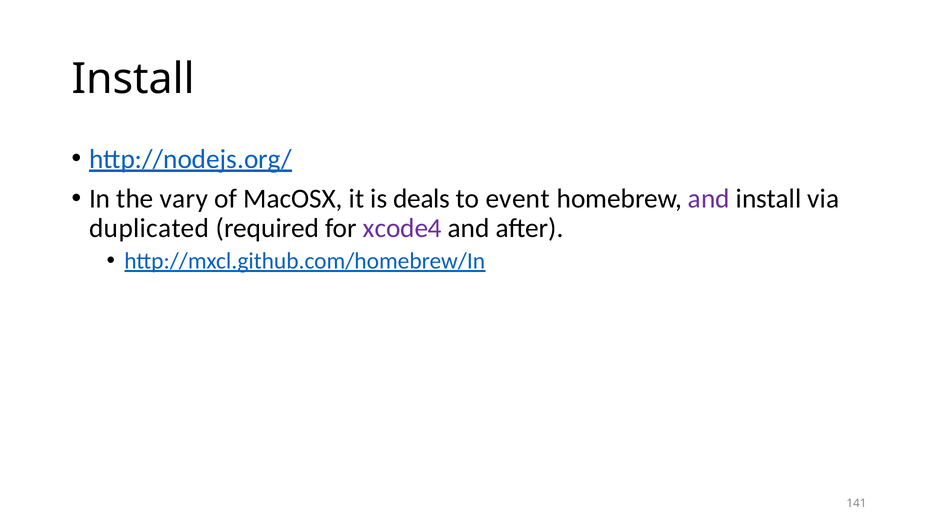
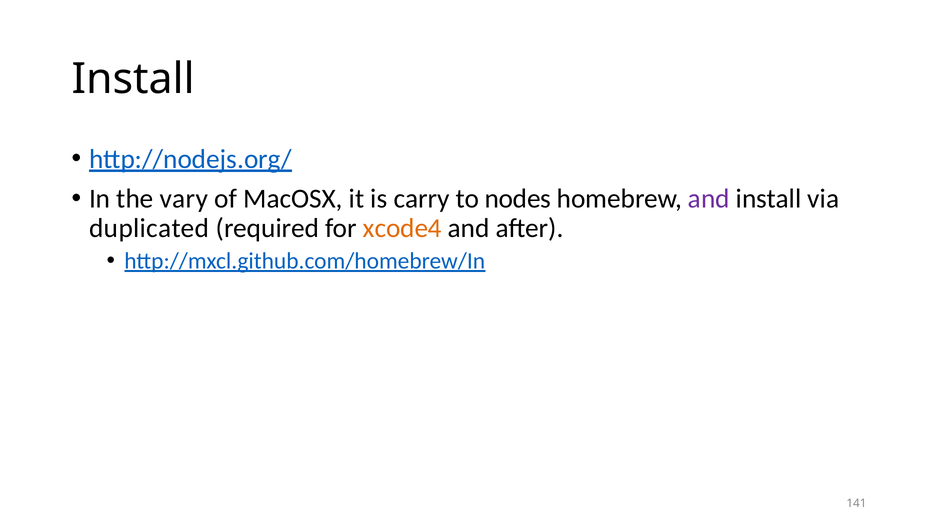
deals: deals -> carry
event: event -> nodes
xcode4 colour: purple -> orange
